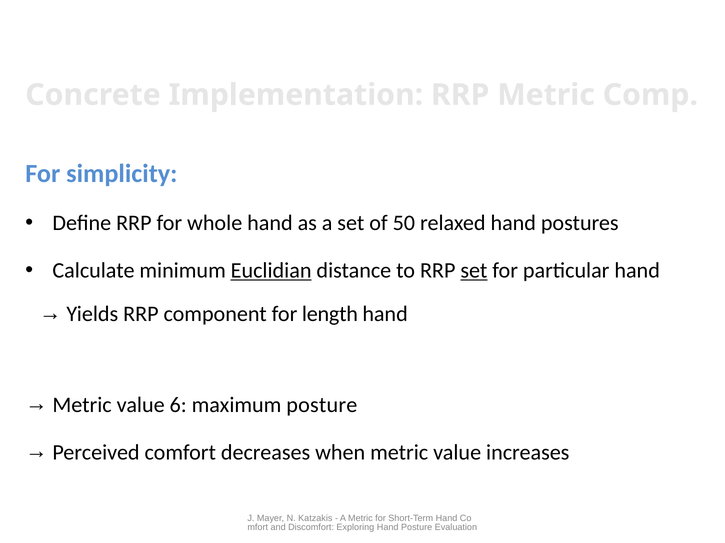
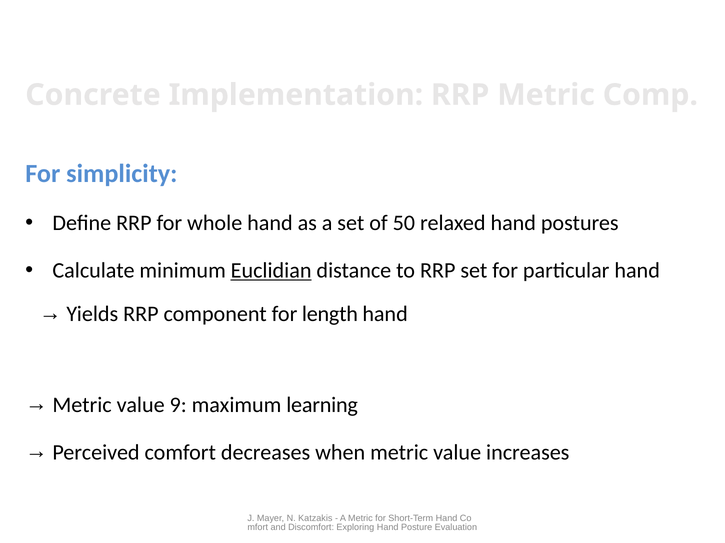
set at (474, 271) underline: present -> none
6: 6 -> 9
maximum posture: posture -> learning
